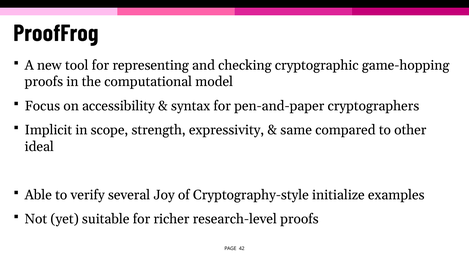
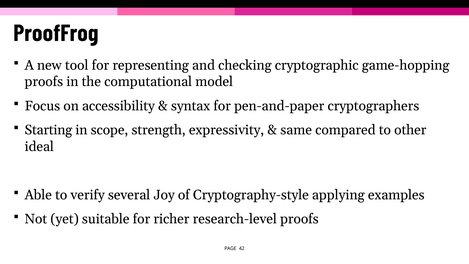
Implicit: Implicit -> Starting
initialize: initialize -> applying
